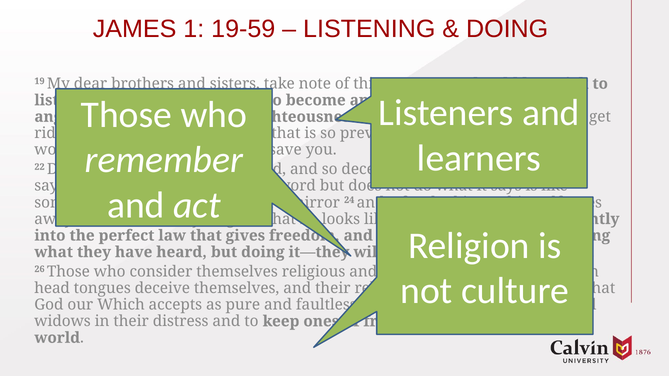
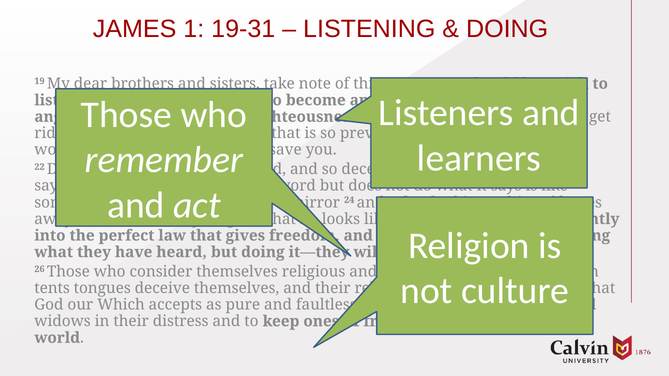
19-59: 19-59 -> 19-31
head: head -> tents
